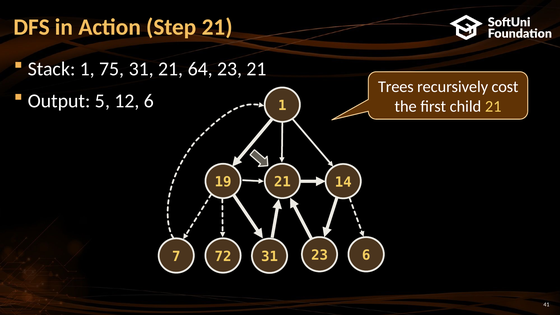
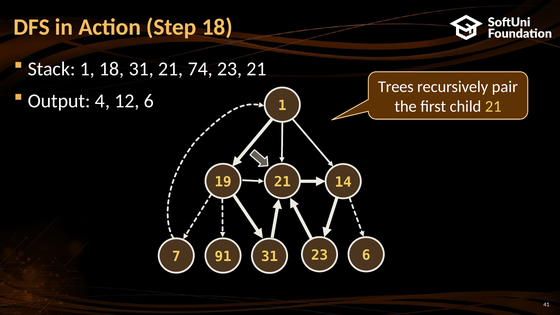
Step 21: 21 -> 18
1 75: 75 -> 18
64: 64 -> 74
cost: cost -> pair
5: 5 -> 4
72: 72 -> 91
